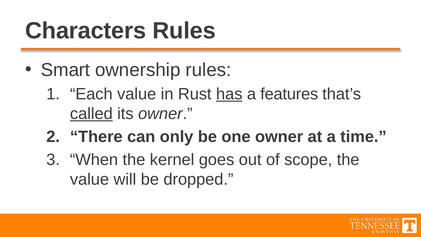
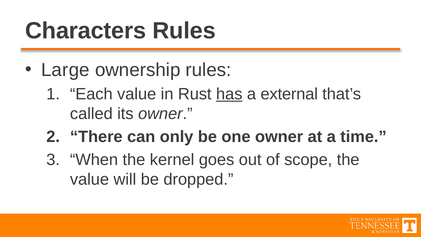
Smart: Smart -> Large
features: features -> external
called underline: present -> none
